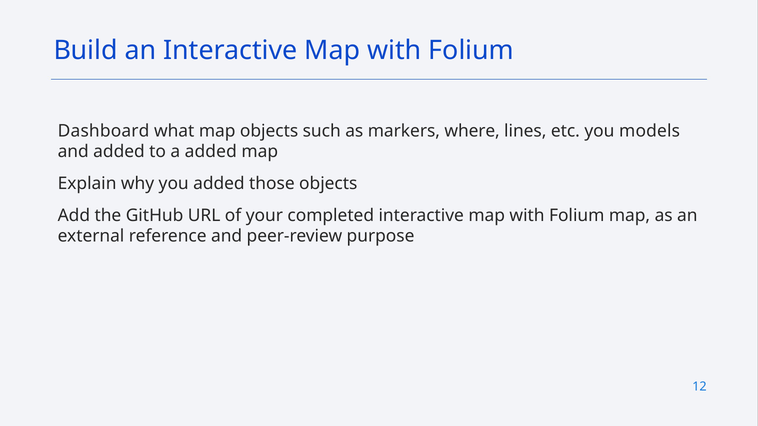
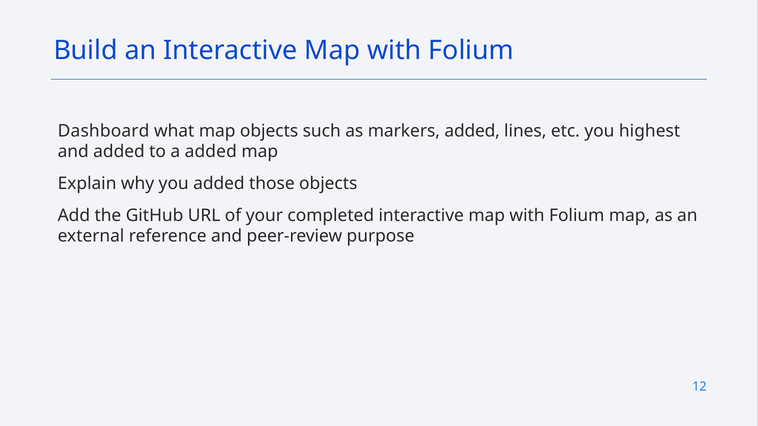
markers where: where -> added
models: models -> highest
